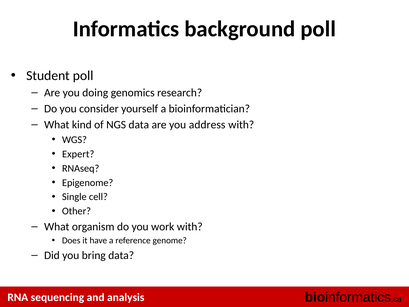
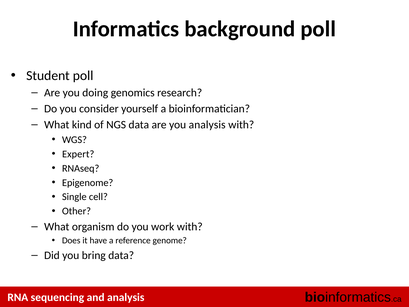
you address: address -> analysis
